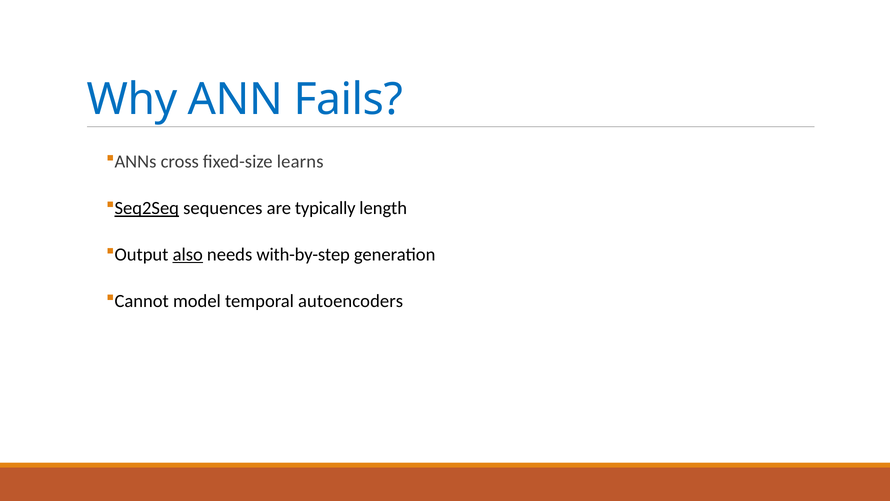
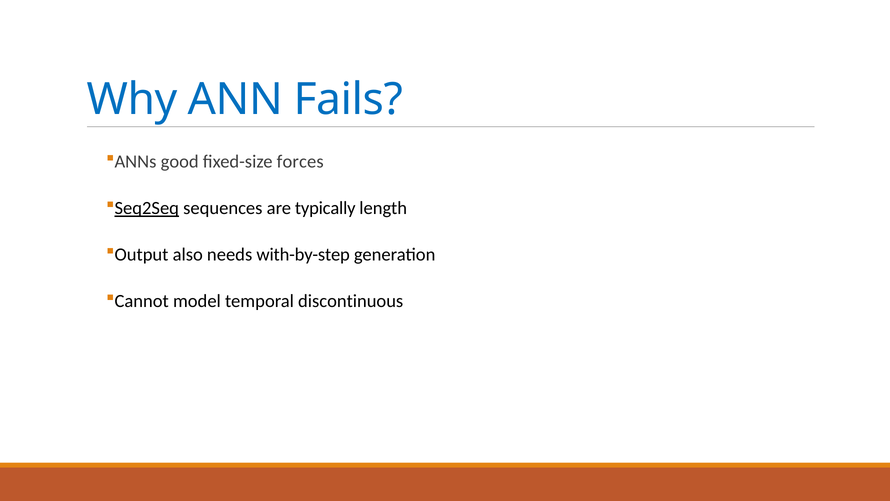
cross: cross -> good
learns: learns -> forces
also underline: present -> none
autoencoders: autoencoders -> discontinuous
